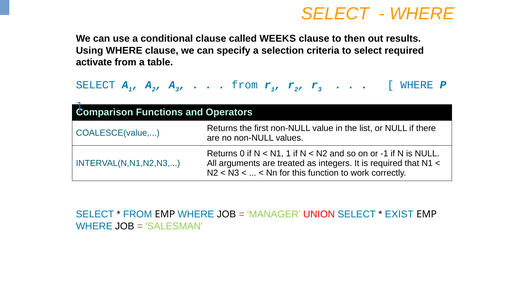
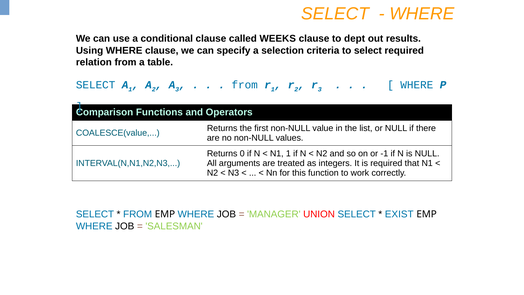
then: then -> dept
activate: activate -> relation
